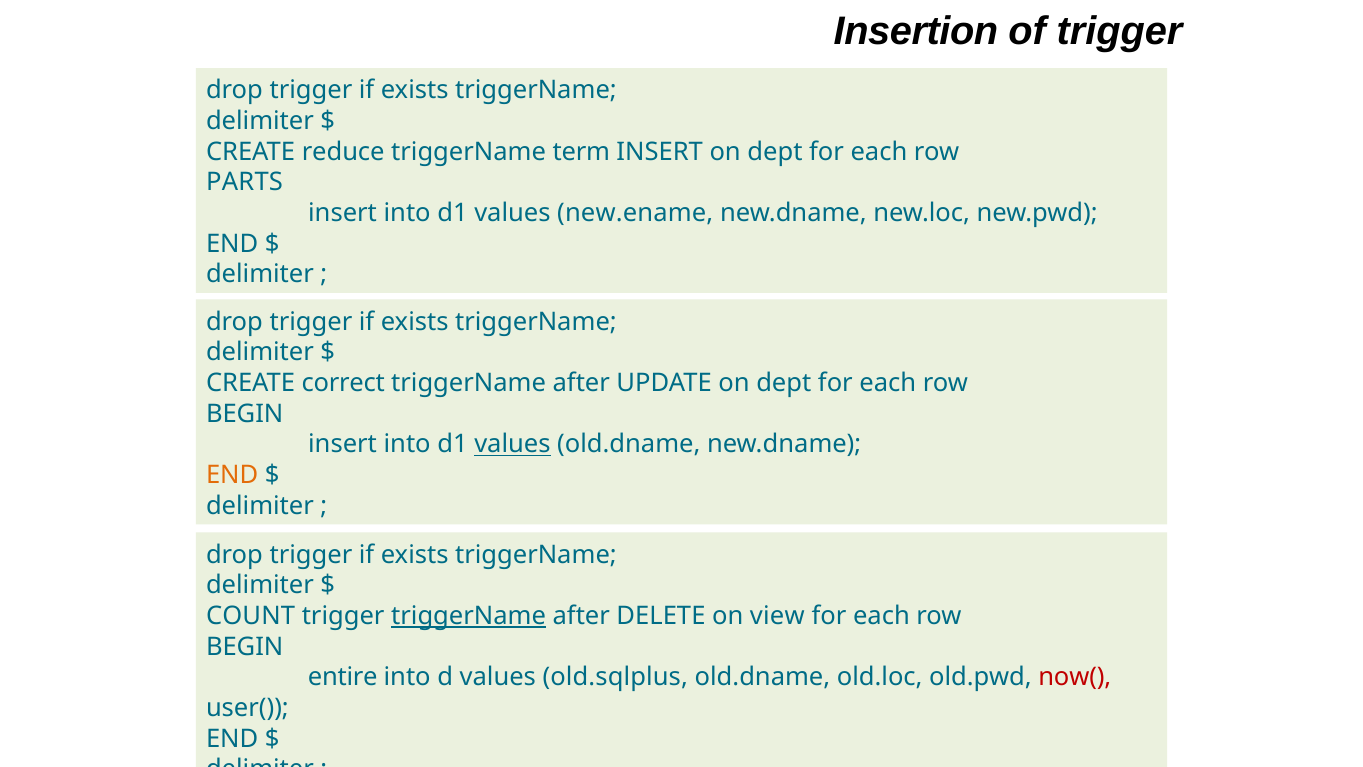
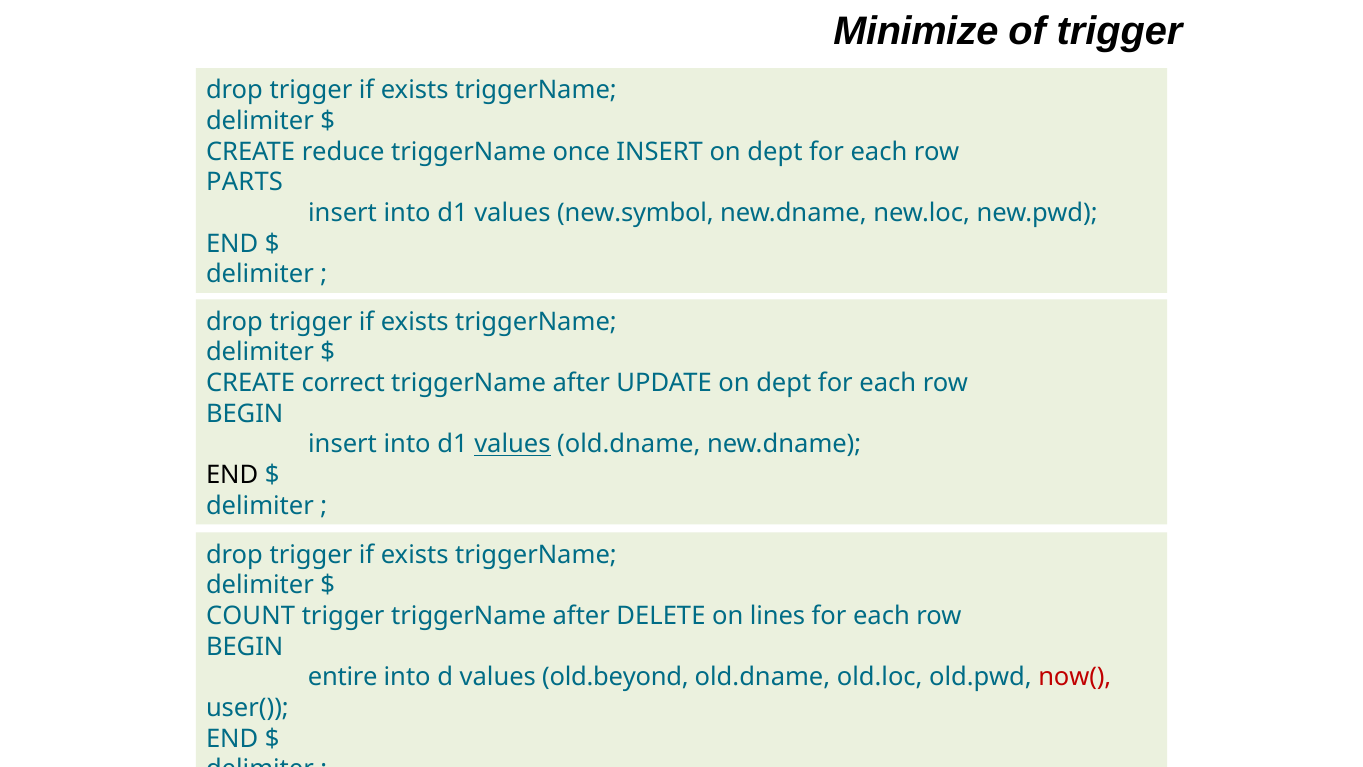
Insertion: Insertion -> Minimize
term: term -> once
new.ename: new.ename -> new.symbol
END at (232, 475) colour: orange -> black
triggerName at (469, 616) underline: present -> none
view: view -> lines
old.sqlplus: old.sqlplus -> old.beyond
